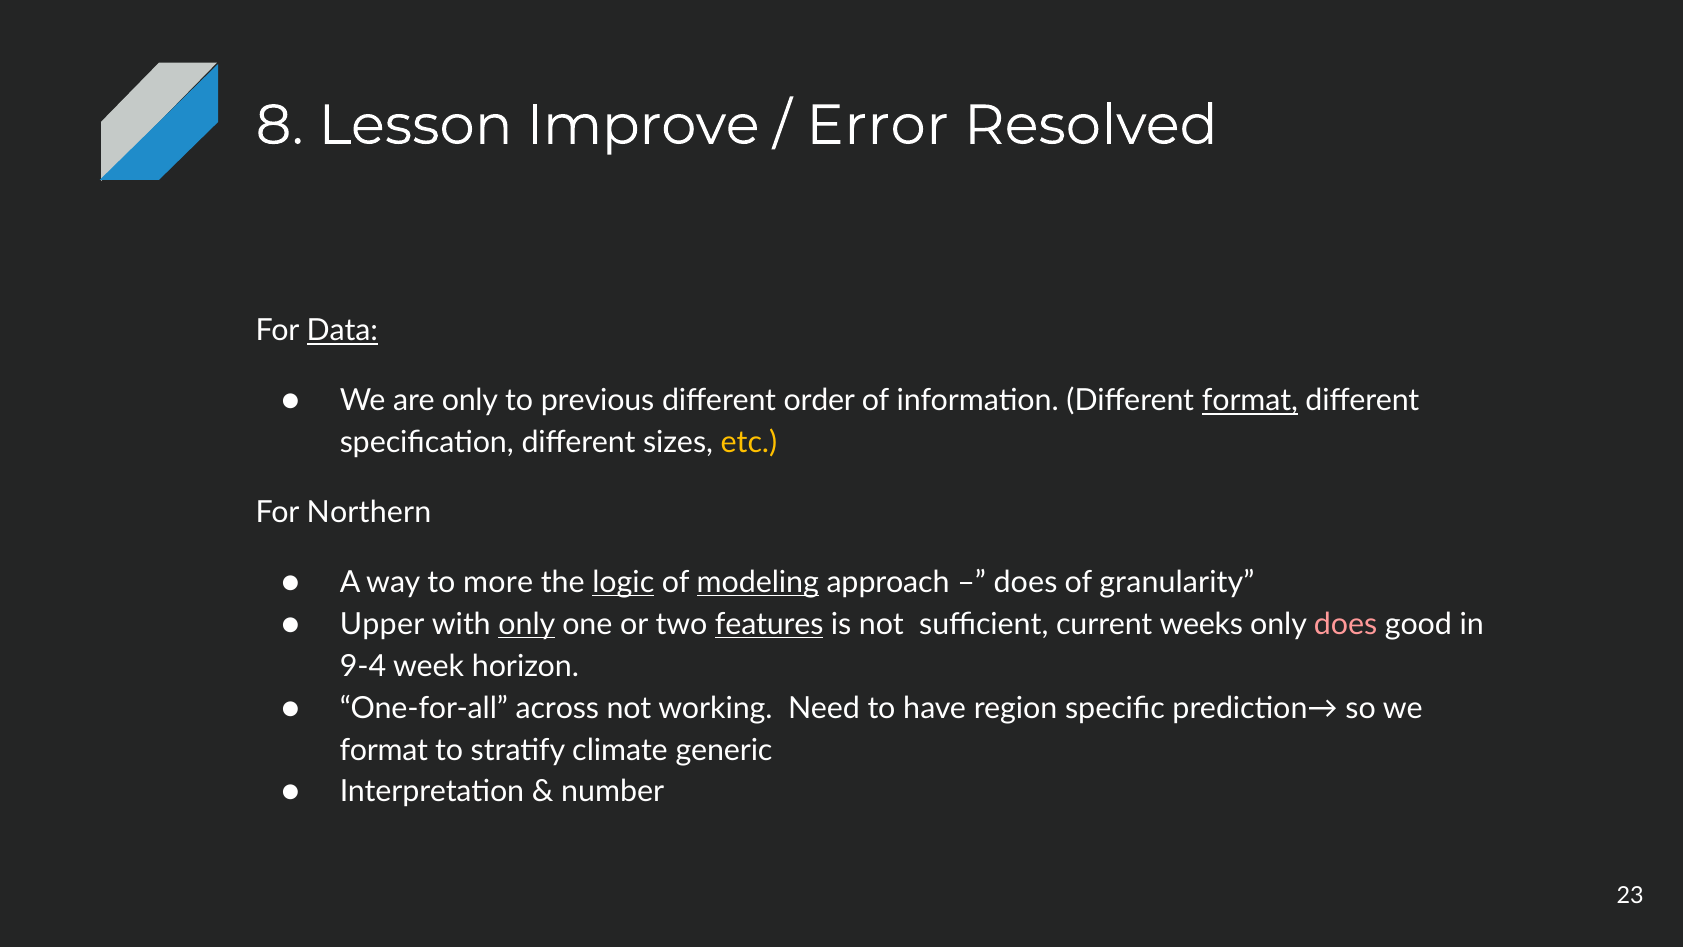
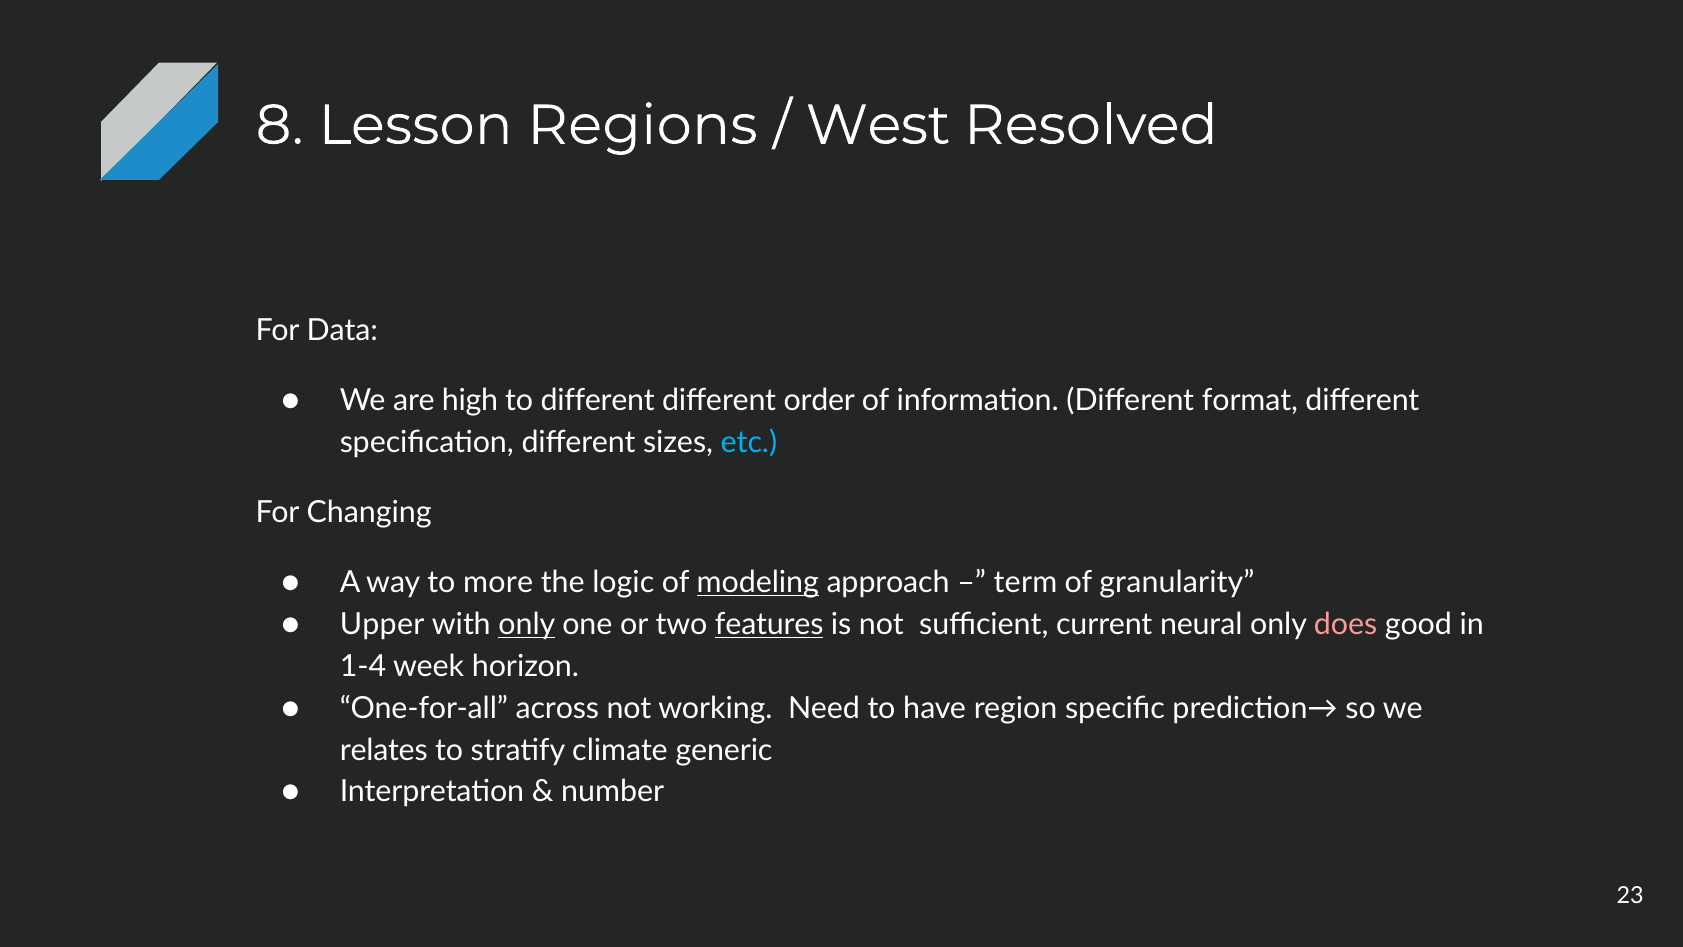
Improve: Improve -> Regions
Error: Error -> West
Data underline: present -> none
are only: only -> high
to previous: previous -> different
format at (1250, 401) underline: present -> none
etc colour: yellow -> light blue
Northern: Northern -> Changing
logic underline: present -> none
does at (1025, 582): does -> term
weeks: weeks -> neural
9-4: 9-4 -> 1-4
format at (384, 750): format -> relates
